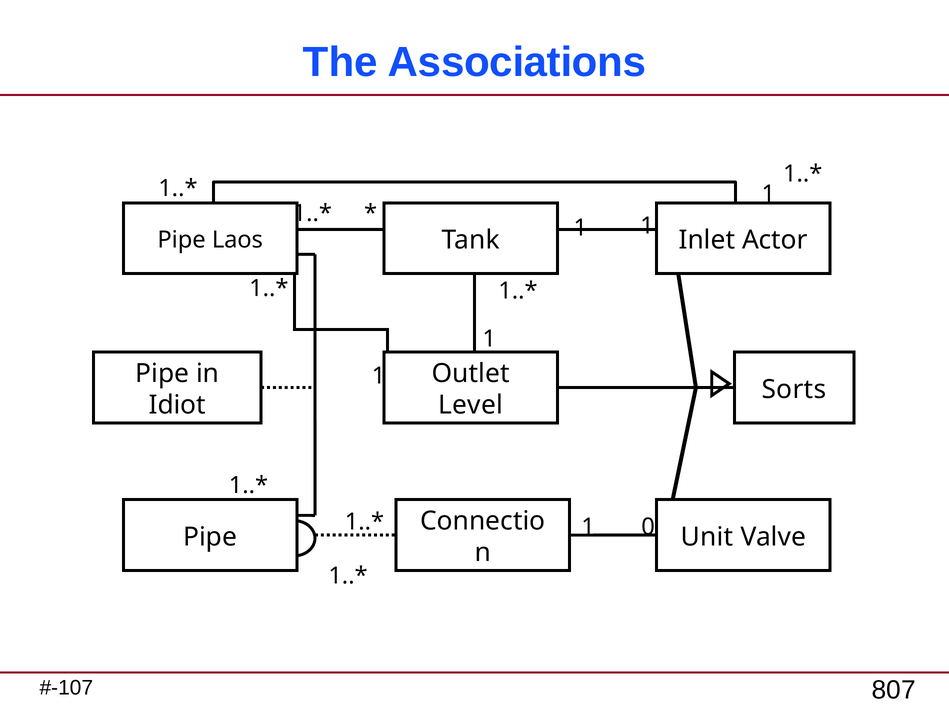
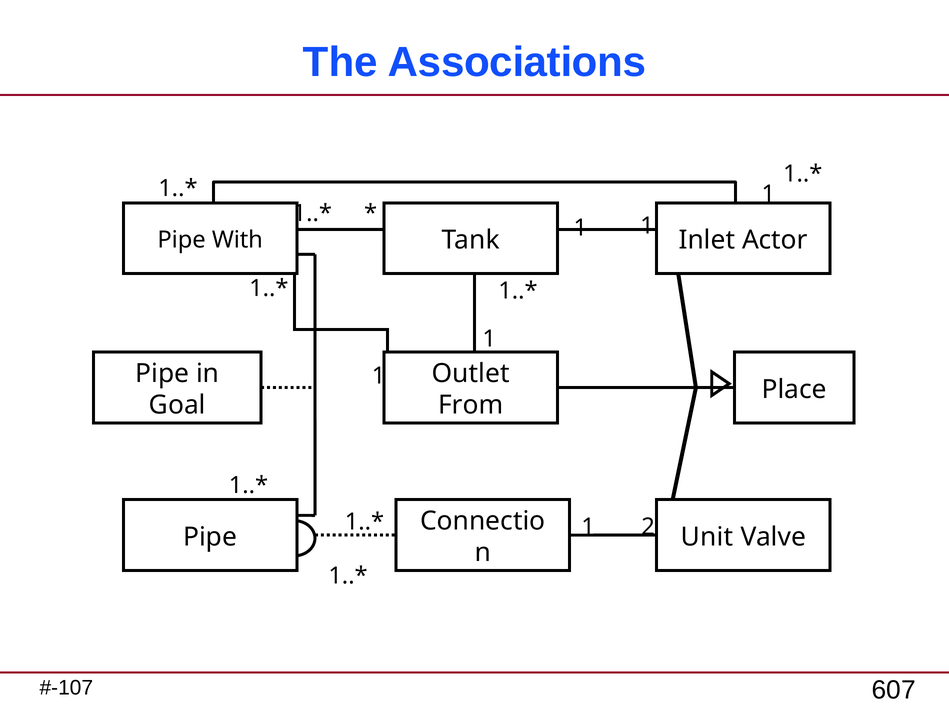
Laos: Laos -> With
Sorts: Sorts -> Place
Idiot: Idiot -> Goal
Level: Level -> From
0: 0 -> 2
807: 807 -> 607
